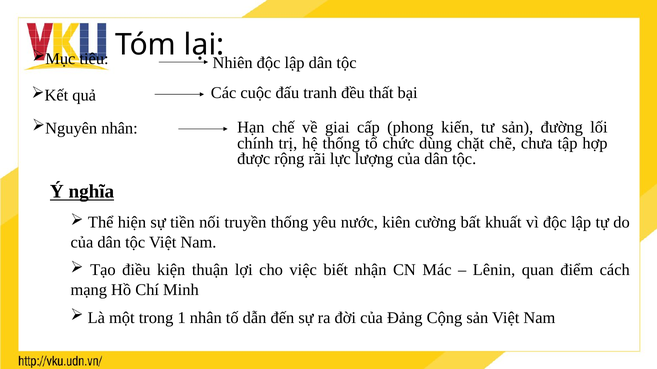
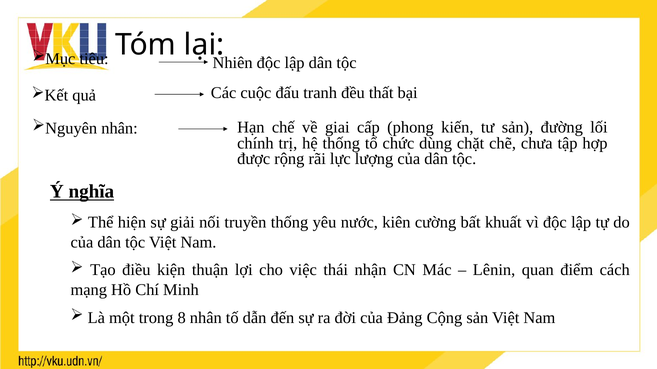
tiền: tiền -> giải
biết: biết -> thái
1: 1 -> 8
